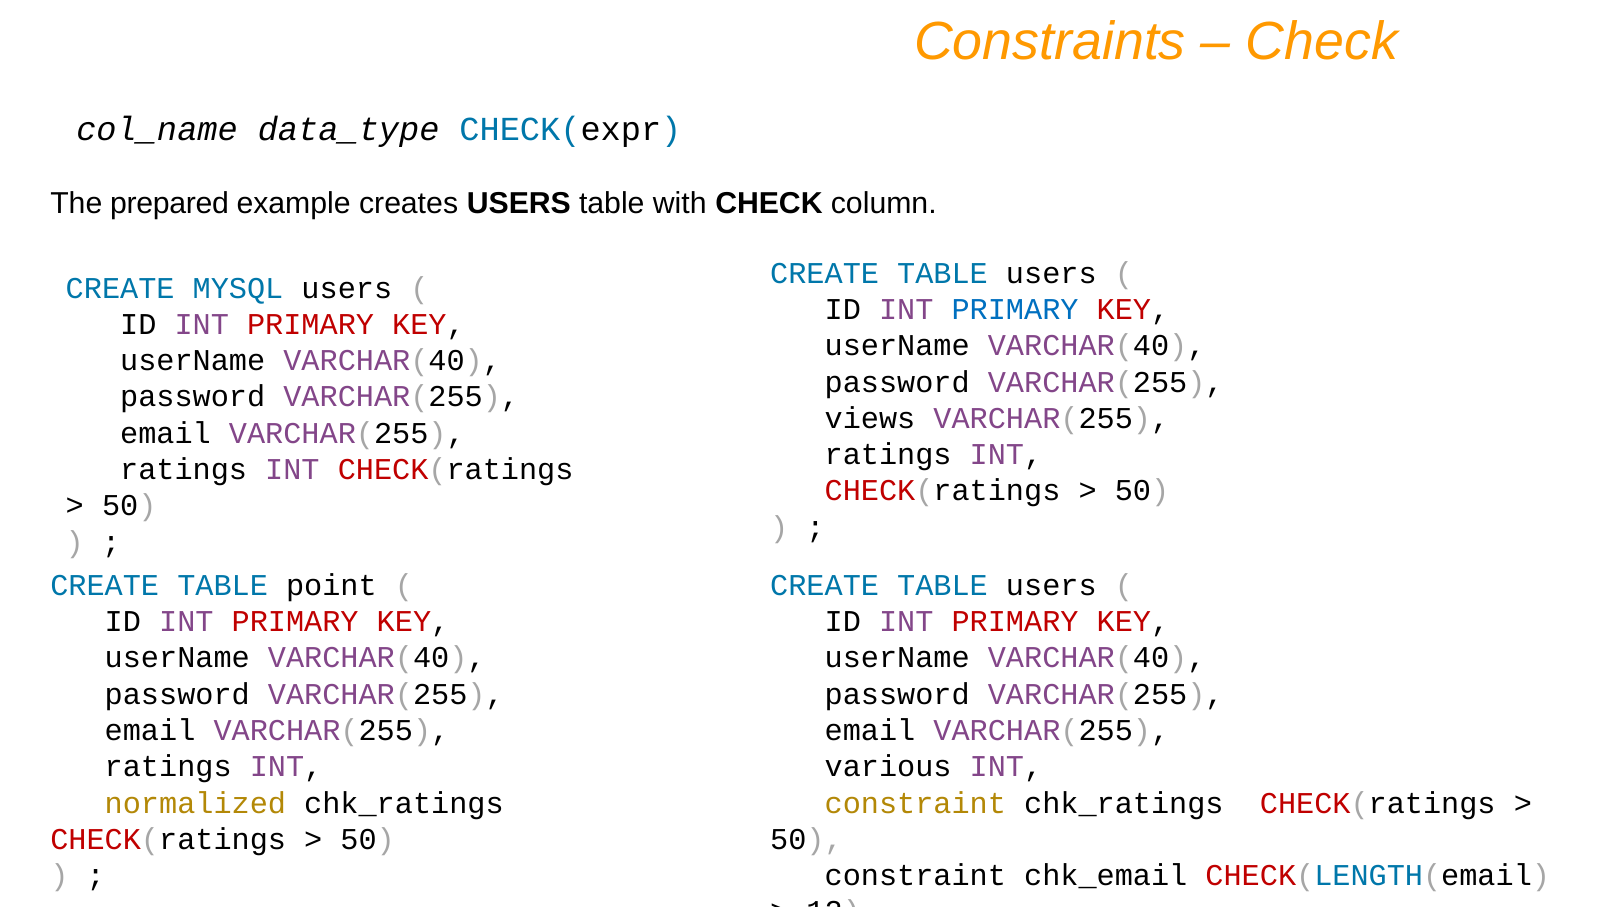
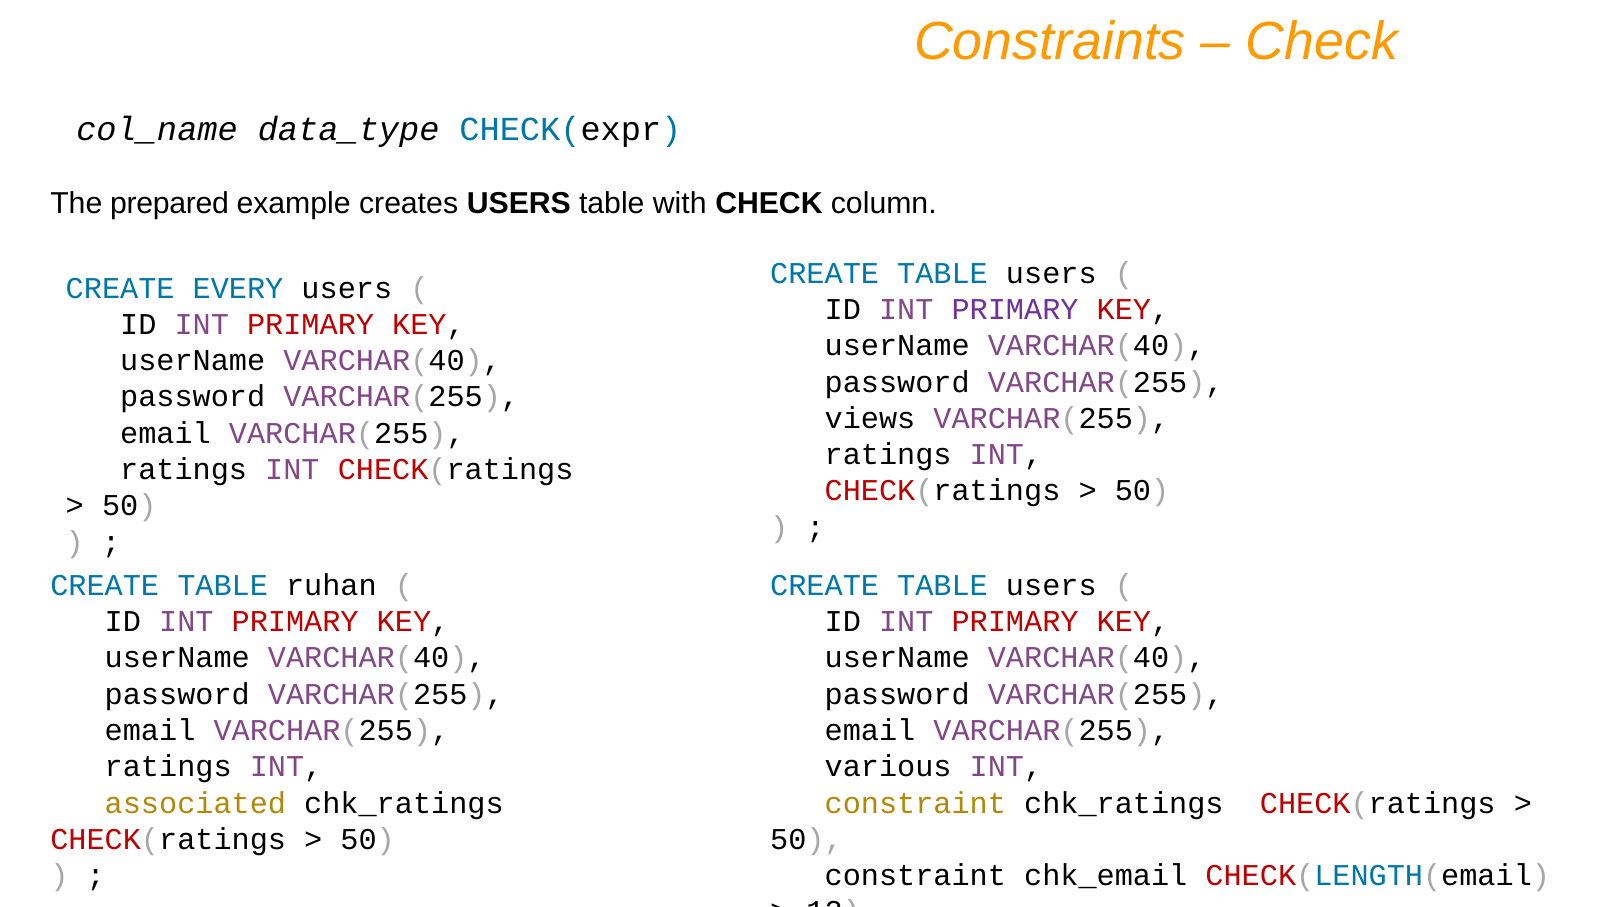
MYSQL: MYSQL -> EVERY
PRIMARY at (1015, 309) colour: blue -> purple
point: point -> ruhan
normalized: normalized -> associated
